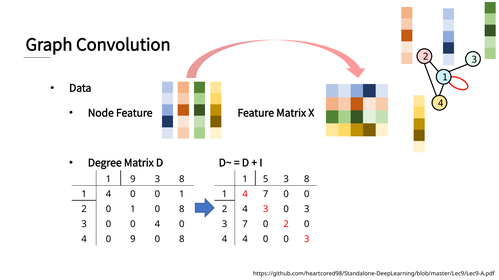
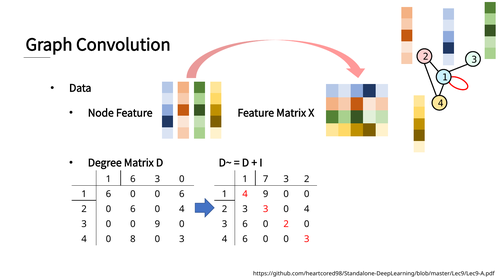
9 at (133, 180): 9 -> 6
8 at (182, 180): 8 -> 0
5: 5 -> 7
8 at (307, 180): 8 -> 2
4 at (108, 195): 4 -> 6
0 0 1: 1 -> 6
4 7: 7 -> 9
2 0 1: 1 -> 6
8 at (182, 210): 8 -> 4
4 at (245, 210): 4 -> 3
3 0 3: 3 -> 4
0 0 4: 4 -> 9
3 7: 7 -> 6
0 9: 9 -> 8
8 at (182, 240): 8 -> 3
4 4: 4 -> 6
